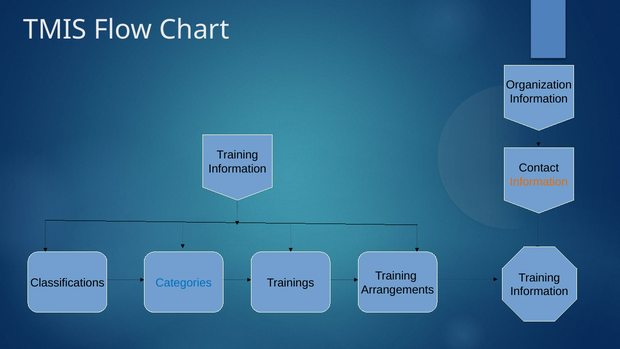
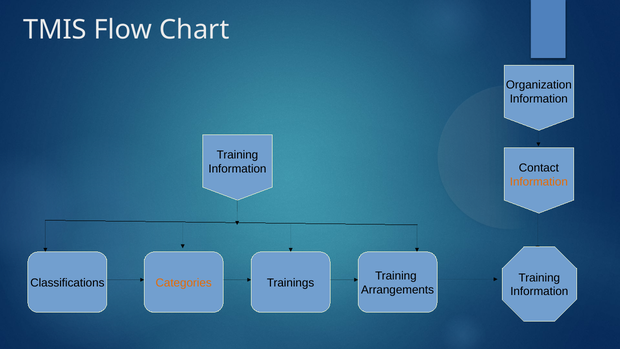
Categories colour: blue -> orange
